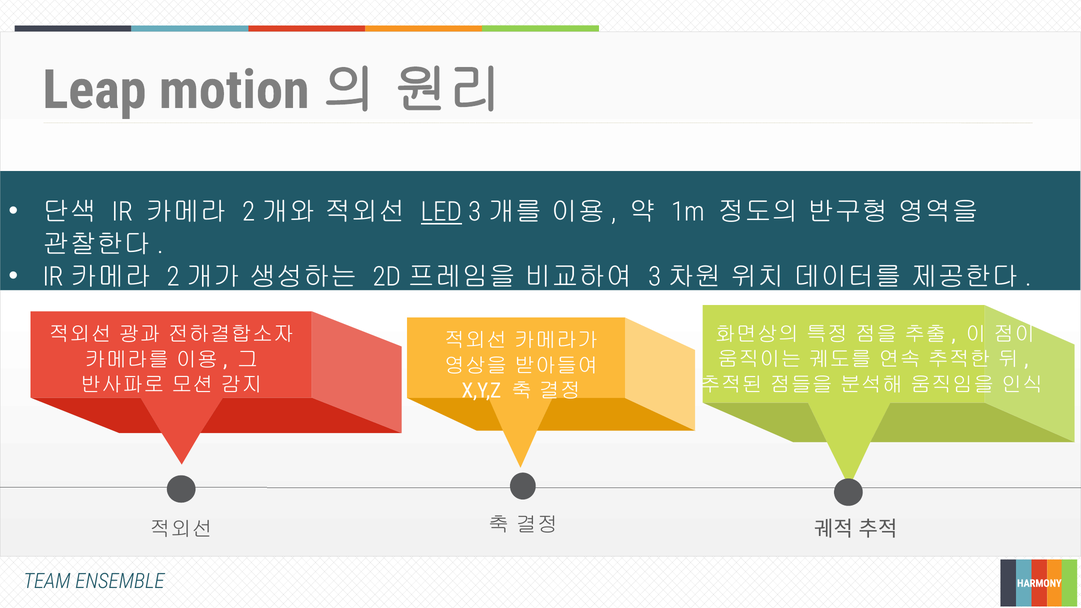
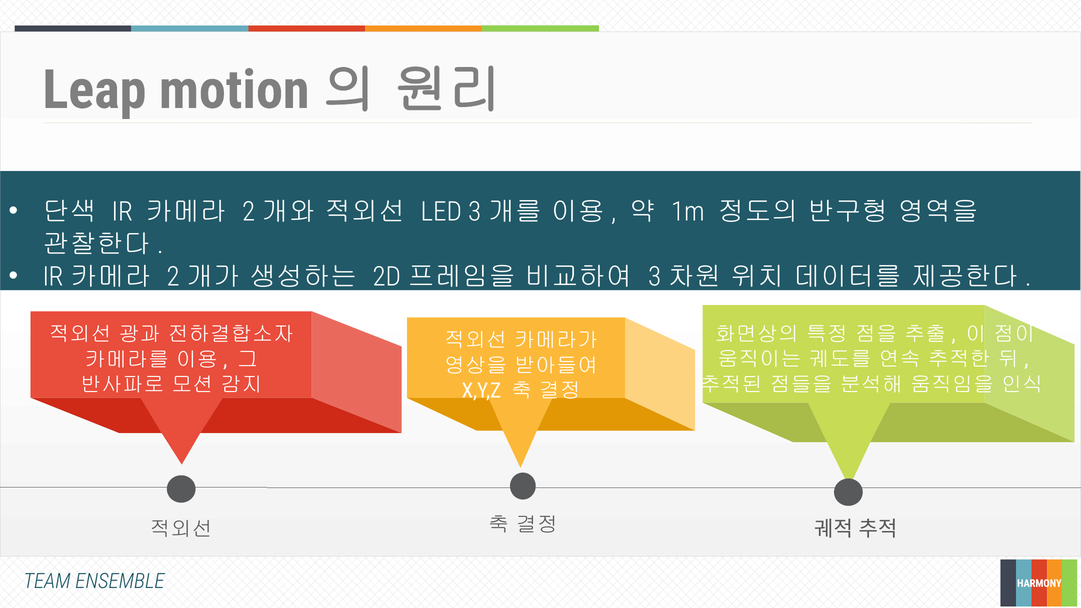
LED underline: present -> none
